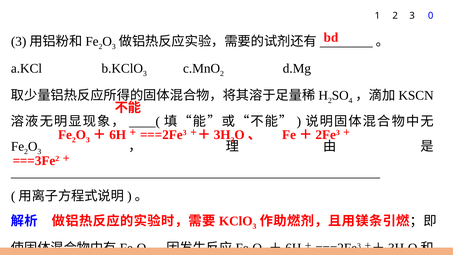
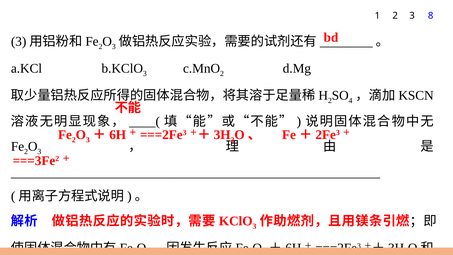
0: 0 -> 8
